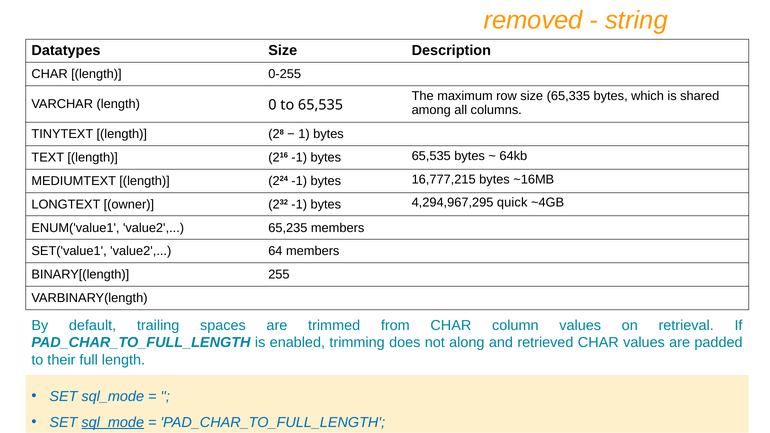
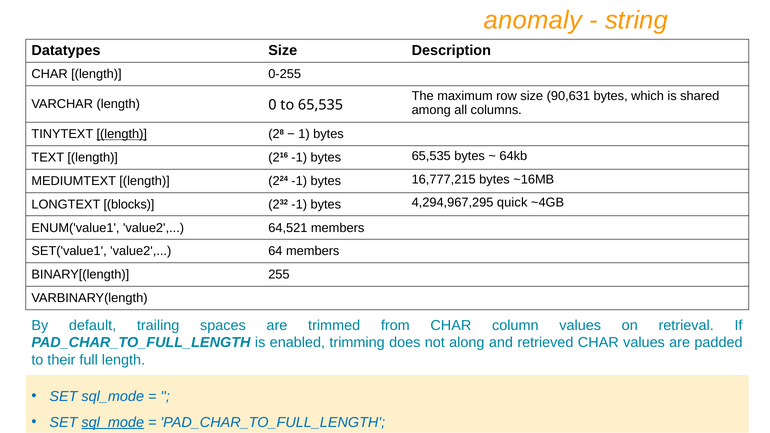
removed: removed -> anomaly
65,335: 65,335 -> 90,631
length at (122, 134) underline: none -> present
owner: owner -> blocks
65,235: 65,235 -> 64,521
